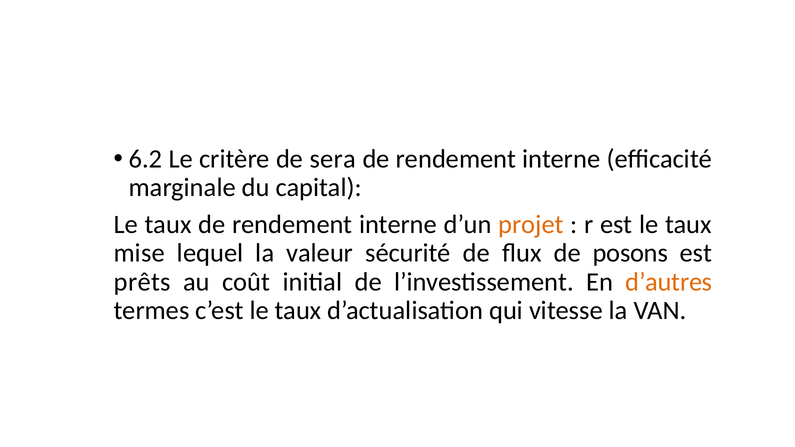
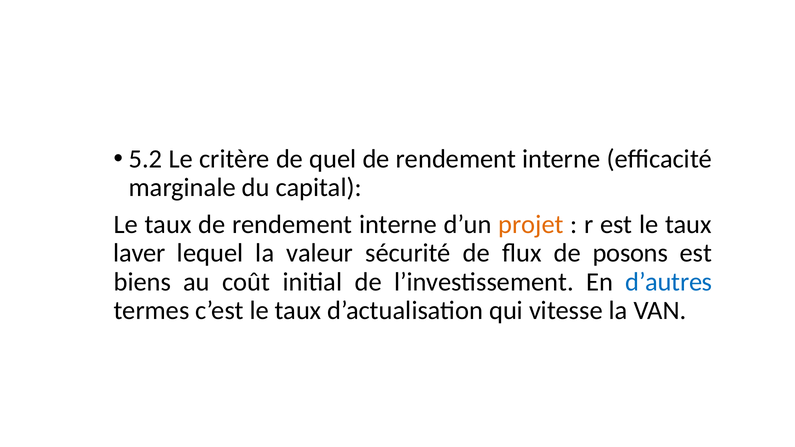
6.2: 6.2 -> 5.2
sera: sera -> quel
mise: mise -> laver
prêts: prêts -> biens
d’autres colour: orange -> blue
